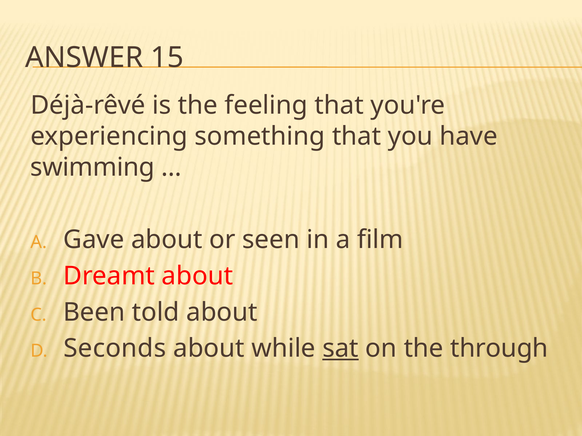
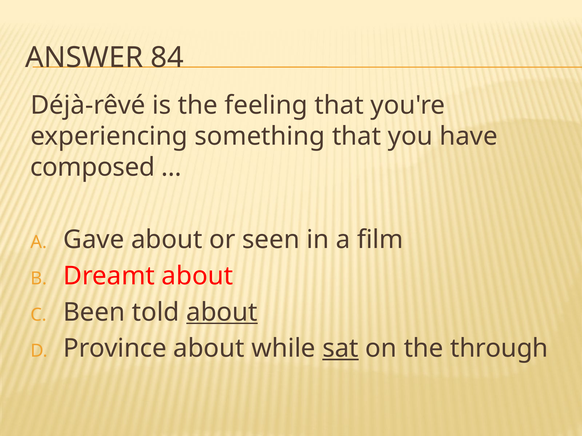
15: 15 -> 84
swimming: swimming -> composed
about at (222, 313) underline: none -> present
Seconds: Seconds -> Province
